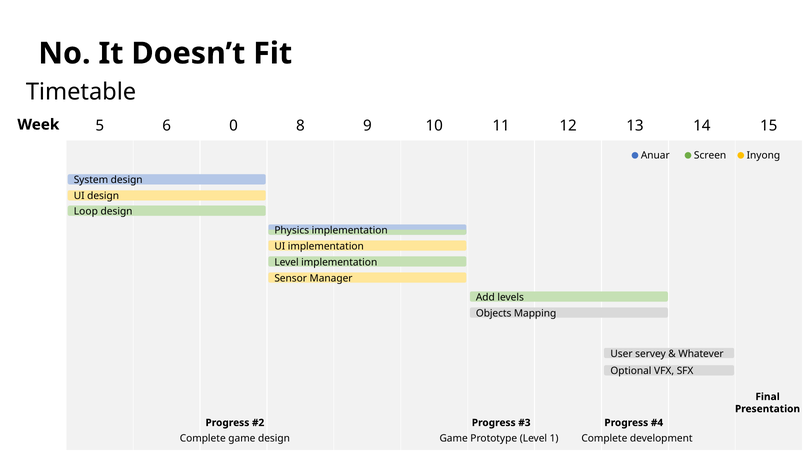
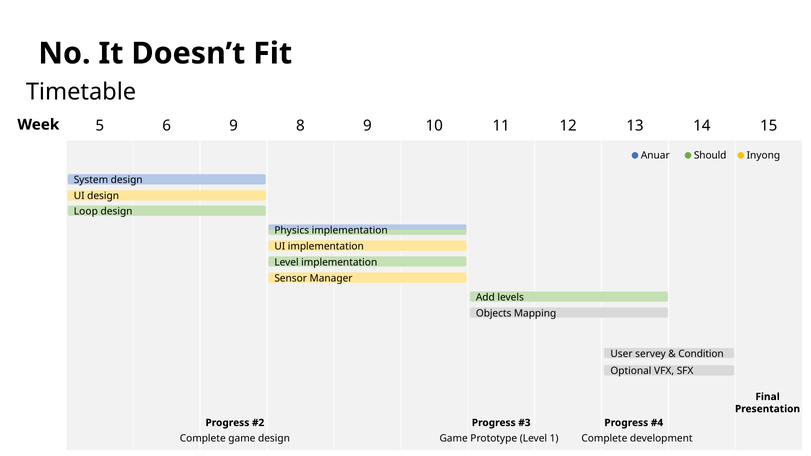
6 0: 0 -> 9
Screen: Screen -> Should
Whatever: Whatever -> Condition
